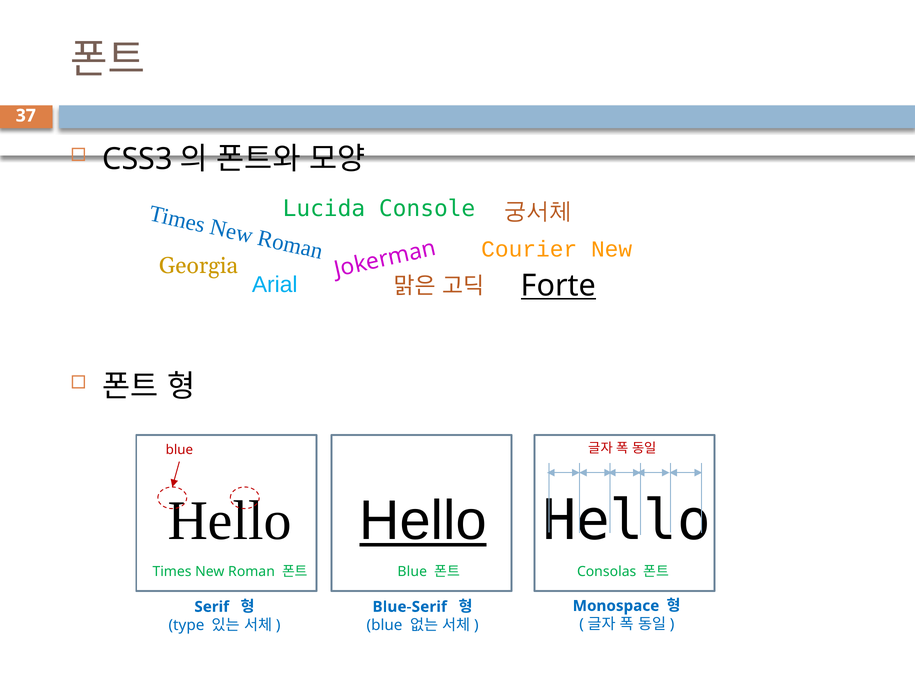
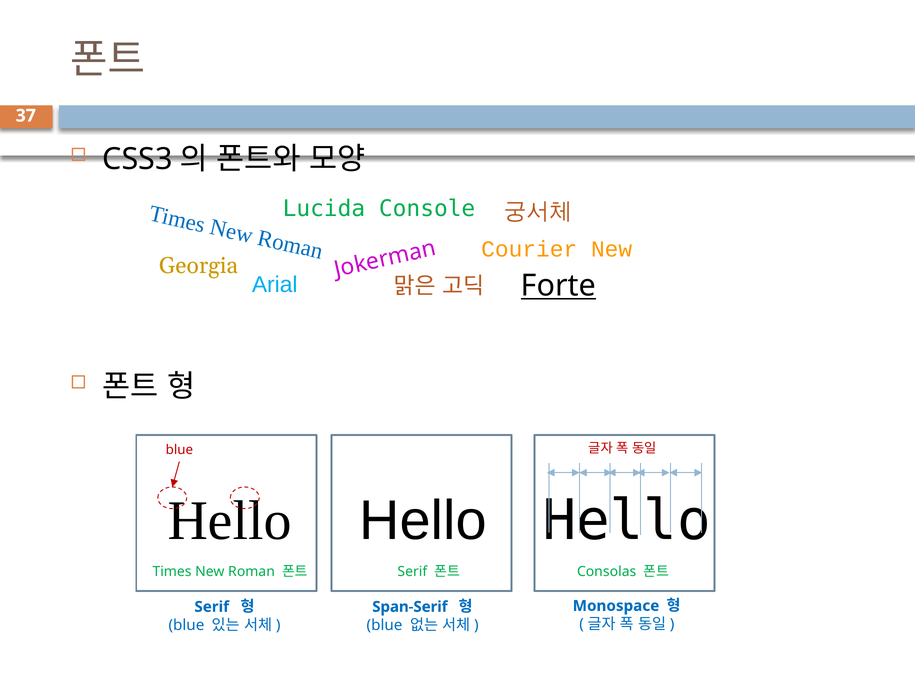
Hello at (423, 521) underline: present -> none
Blue at (412, 572): Blue -> Serif
Blue-Serif: Blue-Serif -> Span-Serif
type at (186, 625): type -> blue
